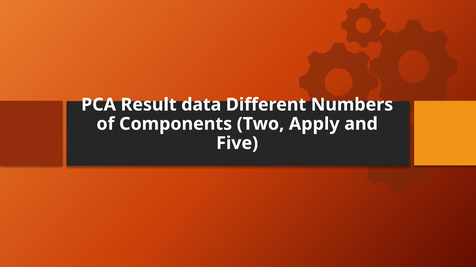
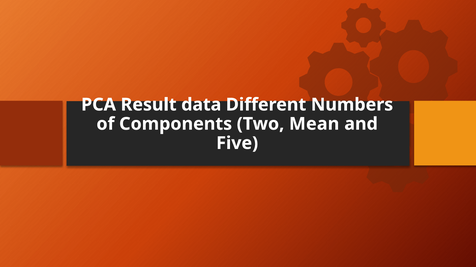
Apply: Apply -> Mean
